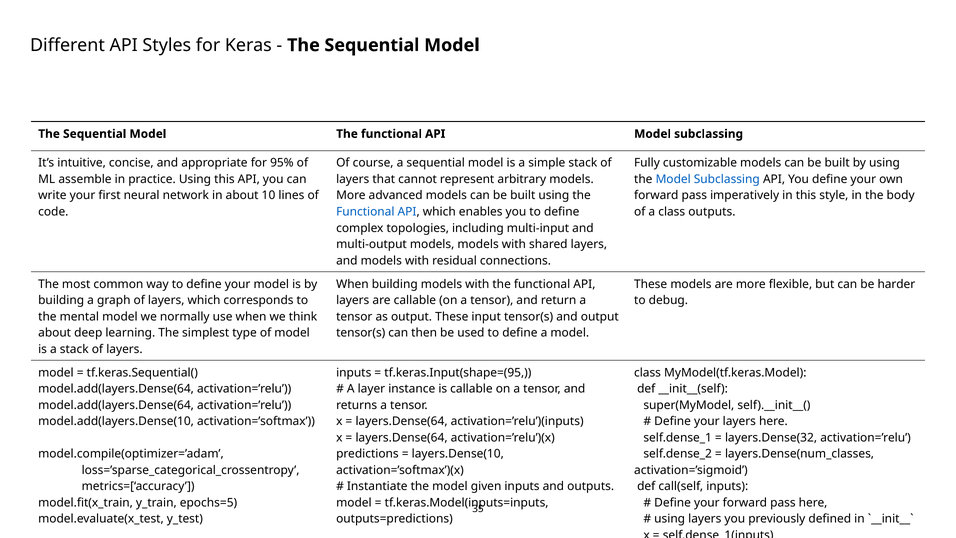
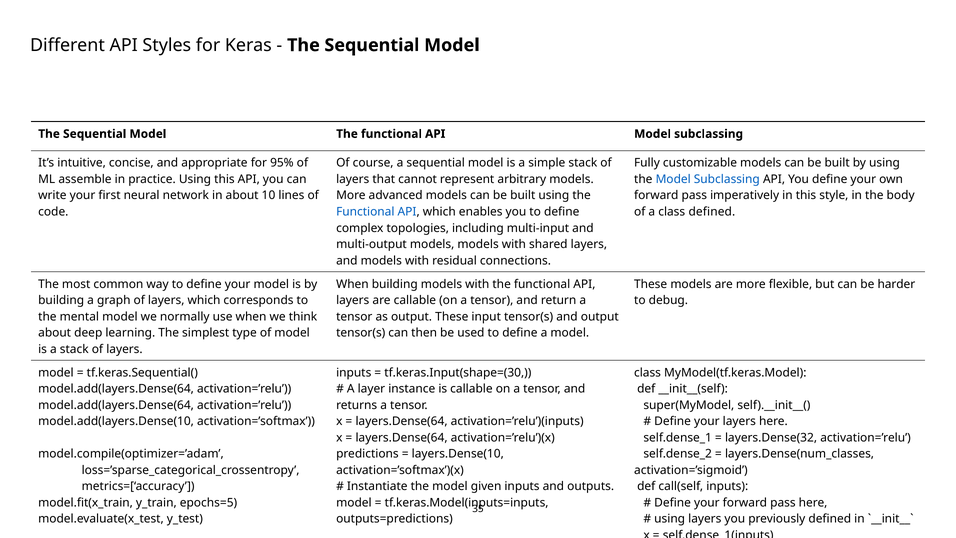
class outputs: outputs -> defined
tf.keras.Input(shape=(95: tf.keras.Input(shape=(95 -> tf.keras.Input(shape=(30
